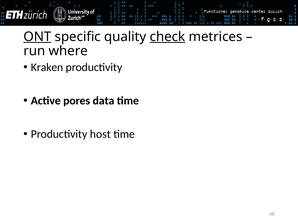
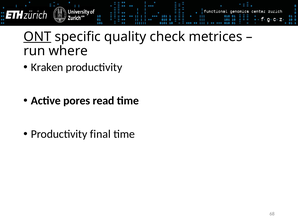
check underline: present -> none
data: data -> read
host: host -> final
